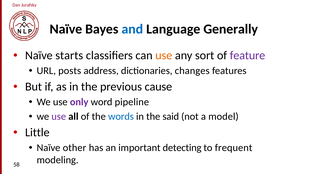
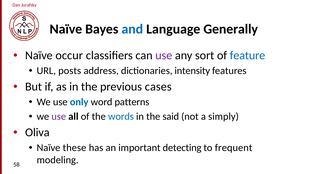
starts: starts -> occur
use at (164, 55) colour: orange -> purple
feature colour: purple -> blue
changes: changes -> intensity
cause: cause -> cases
only colour: purple -> blue
pipeline: pipeline -> patterns
model: model -> simply
Little: Little -> Oliva
other: other -> these
